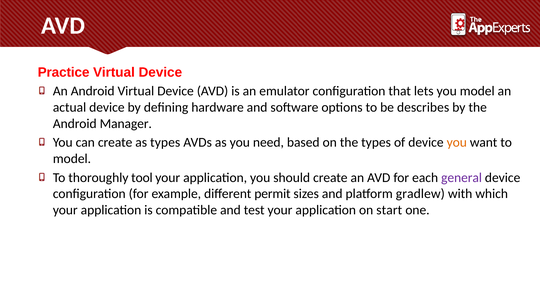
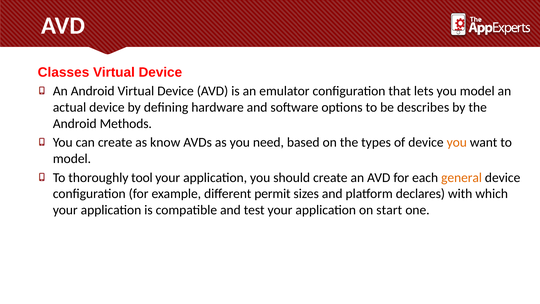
Practice: Practice -> Classes
Manager: Manager -> Methods
as types: types -> know
general colour: purple -> orange
gradlew: gradlew -> declares
